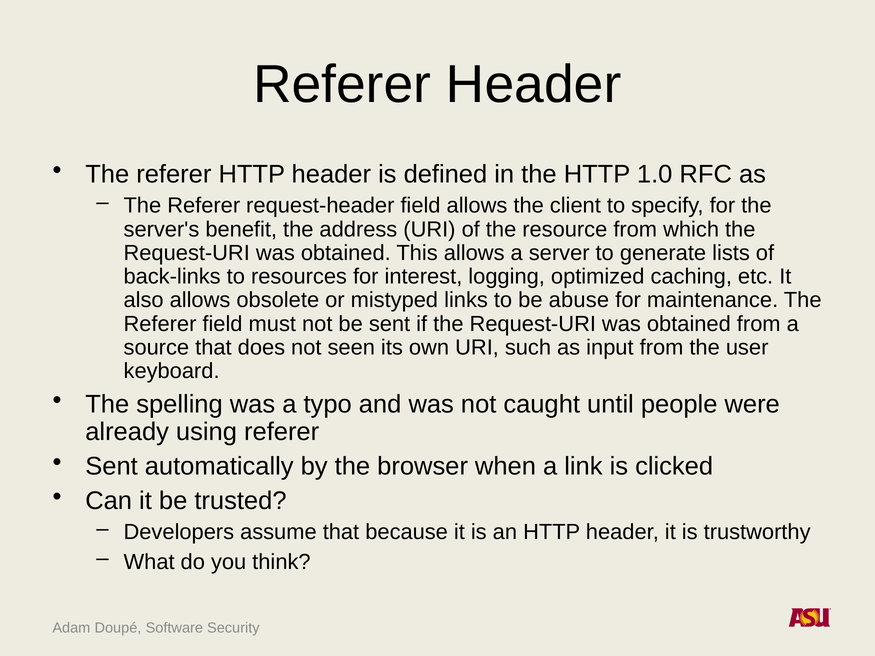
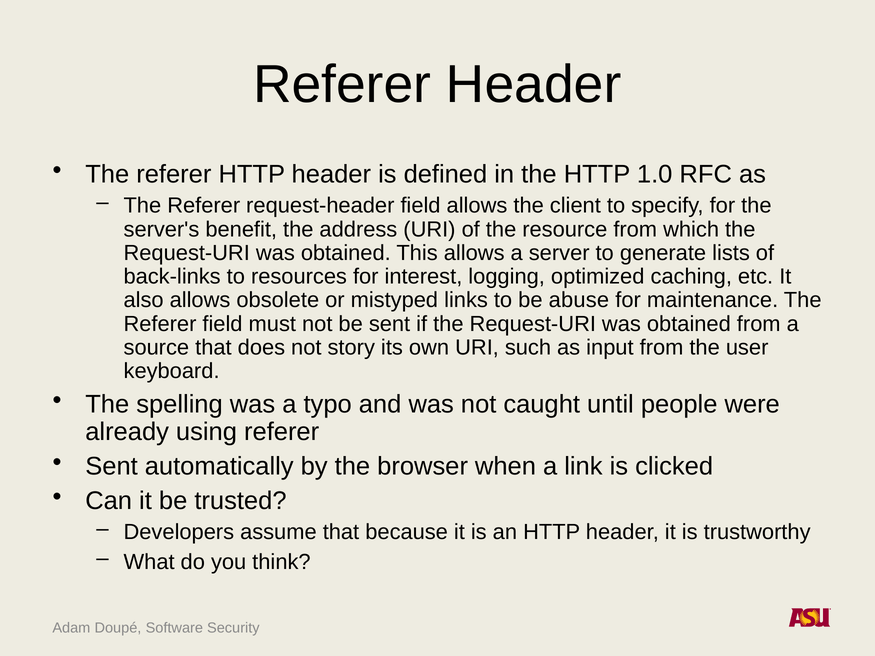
seen: seen -> story
